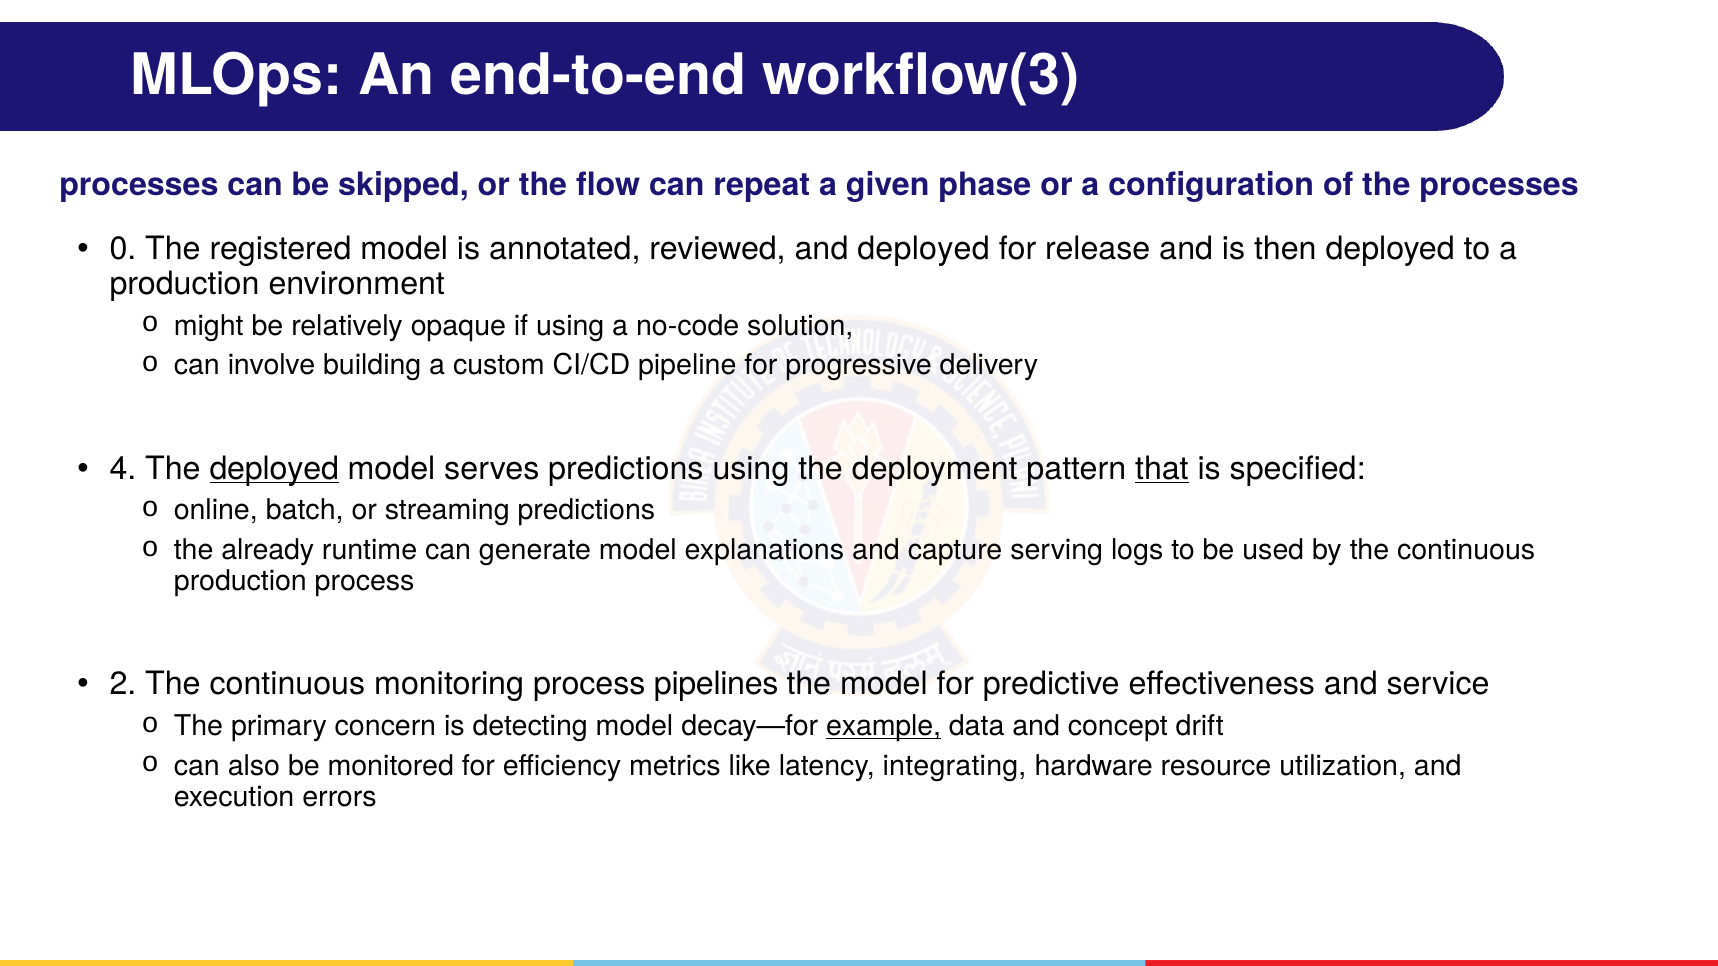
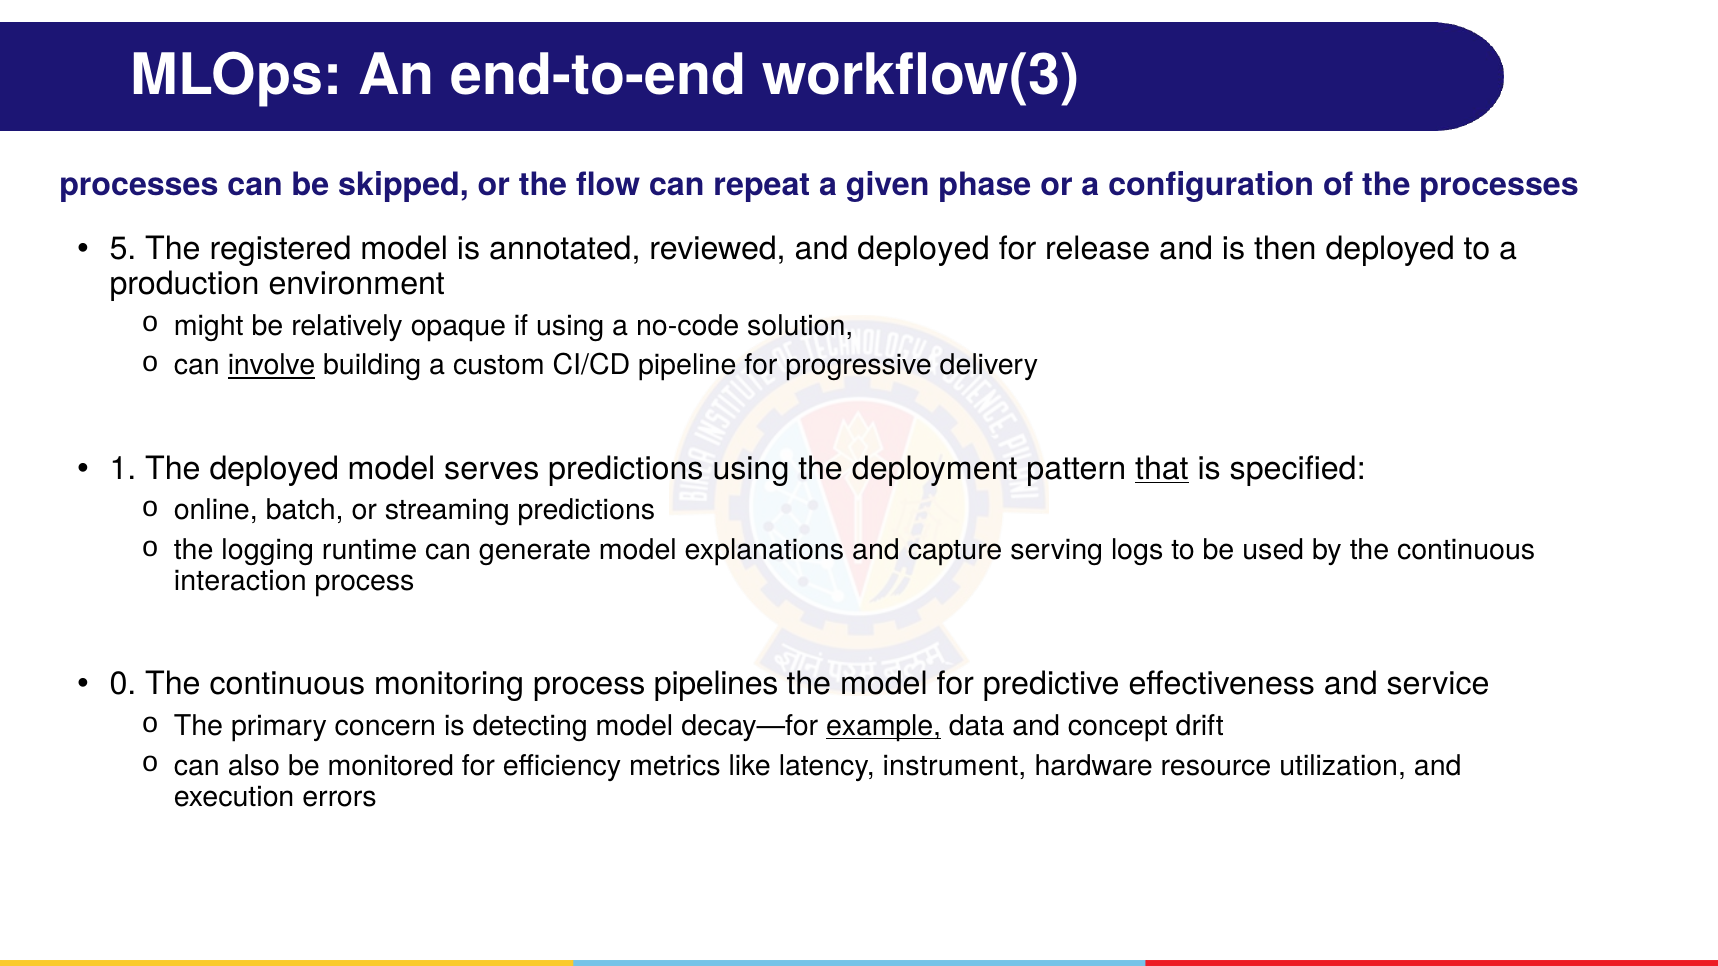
0: 0 -> 5
involve underline: none -> present
4: 4 -> 1
deployed at (274, 469) underline: present -> none
already: already -> logging
production at (240, 581): production -> interaction
2: 2 -> 0
integrating: integrating -> instrument
